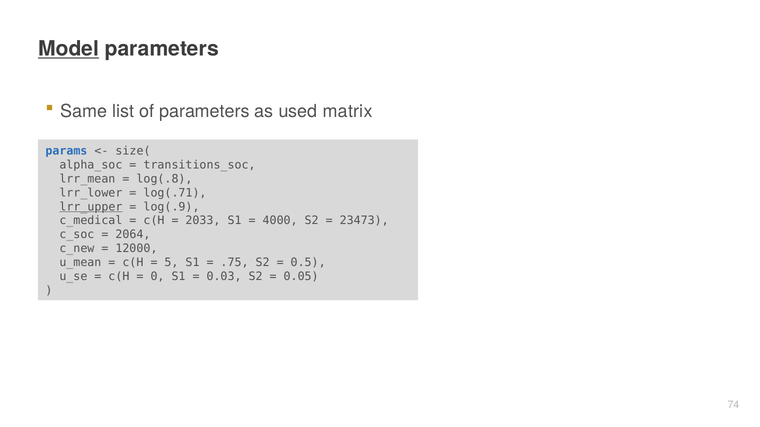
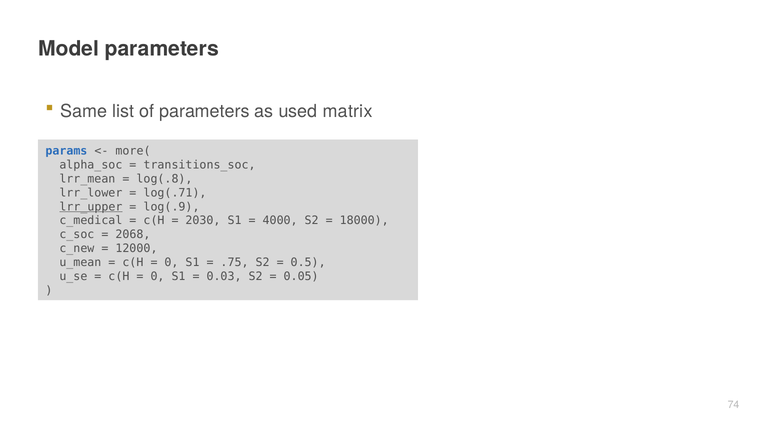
Model underline: present -> none
size(: size( -> more(
2033: 2033 -> 2030
23473: 23473 -> 18000
2064: 2064 -> 2068
5 at (171, 263): 5 -> 0
